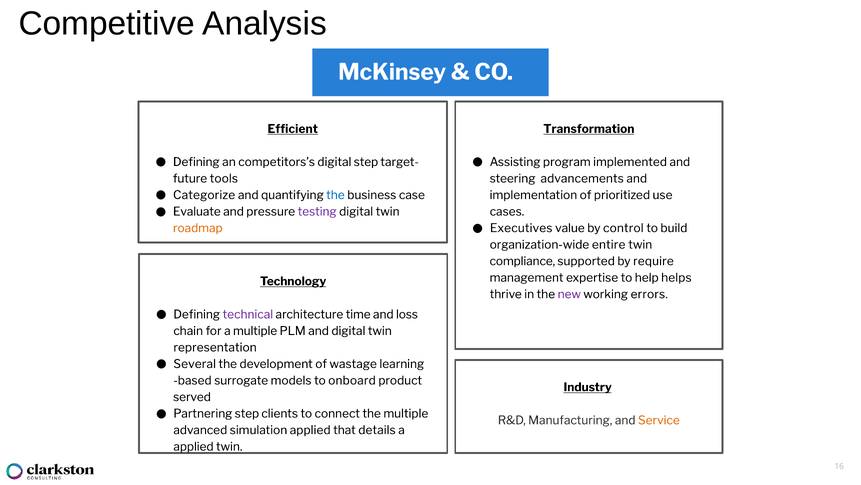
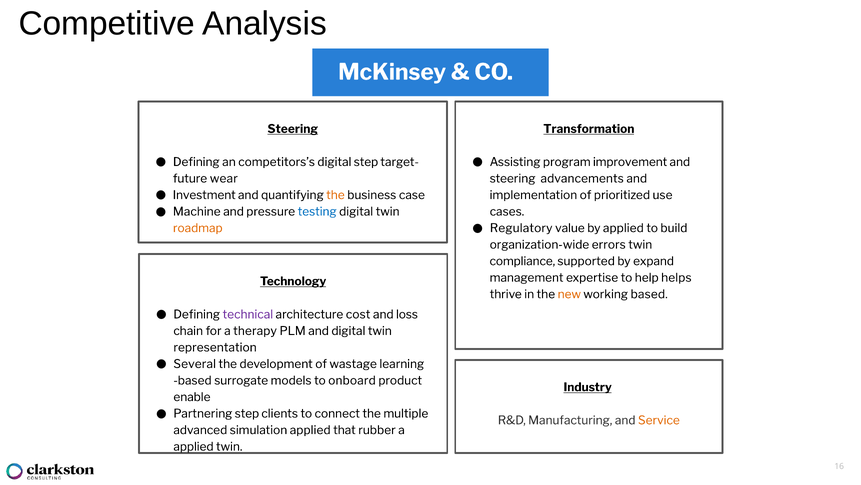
Efficient at (293, 129): Efficient -> Steering
implemented: implemented -> improvement
tools: tools -> wear
Categorize: Categorize -> Investment
the at (335, 195) colour: blue -> orange
Evaluate: Evaluate -> Machine
testing colour: purple -> blue
Executives: Executives -> Regulatory
by control: control -> applied
entire: entire -> errors
require: require -> expand
new colour: purple -> orange
working errors: errors -> based
time: time -> cost
a multiple: multiple -> therapy
served: served -> enable
details: details -> rubber
